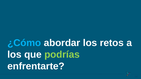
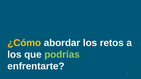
¿Cómo colour: light blue -> yellow
